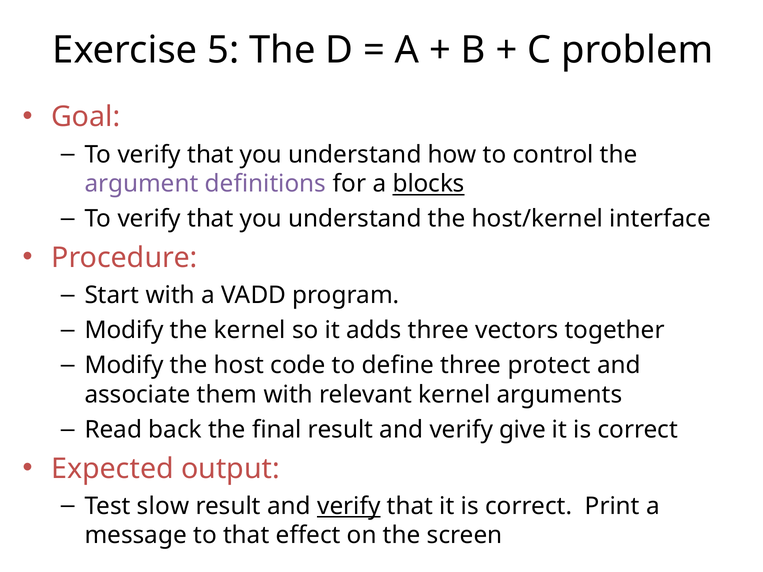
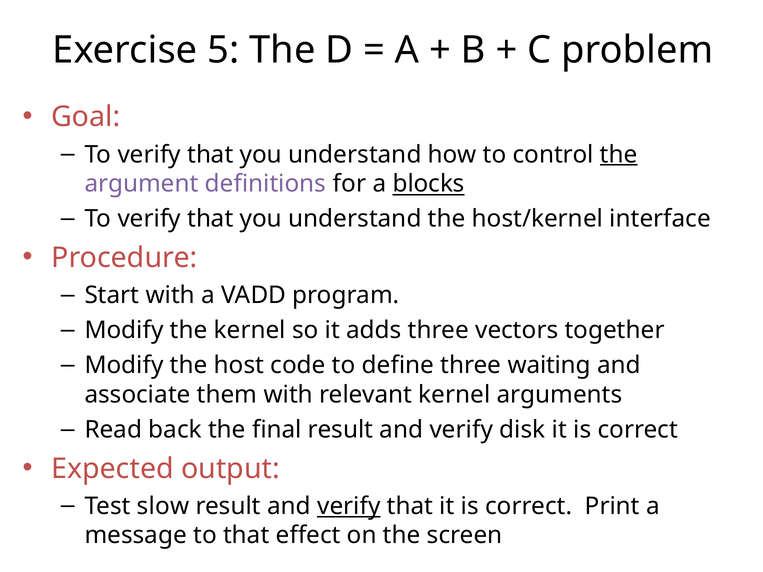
the at (619, 155) underline: none -> present
protect: protect -> waiting
give: give -> disk
